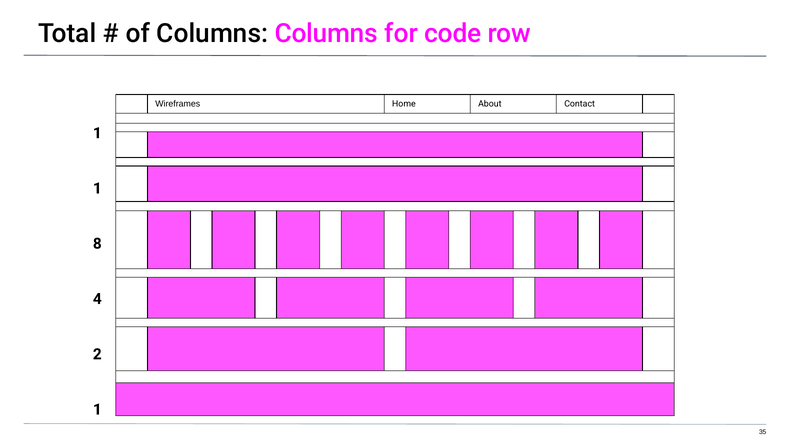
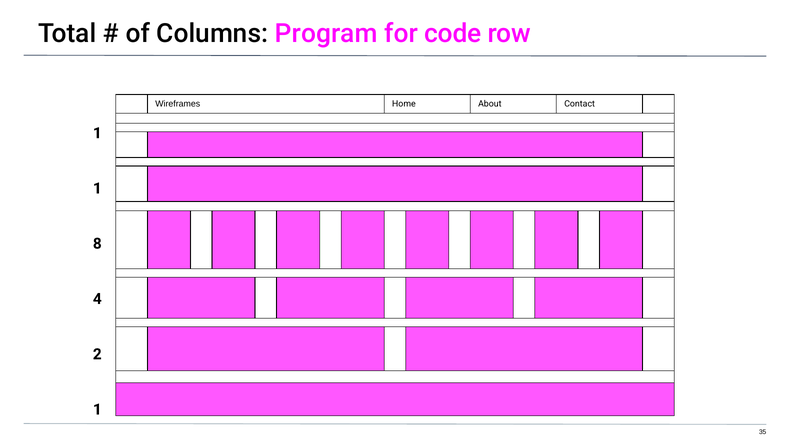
Columns Columns: Columns -> Program
